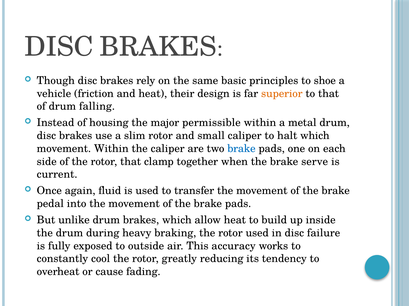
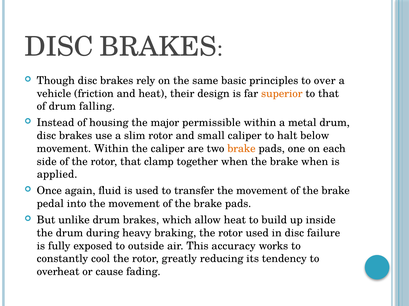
shoe: shoe -> over
halt which: which -> below
brake at (241, 149) colour: blue -> orange
brake serve: serve -> when
current: current -> applied
